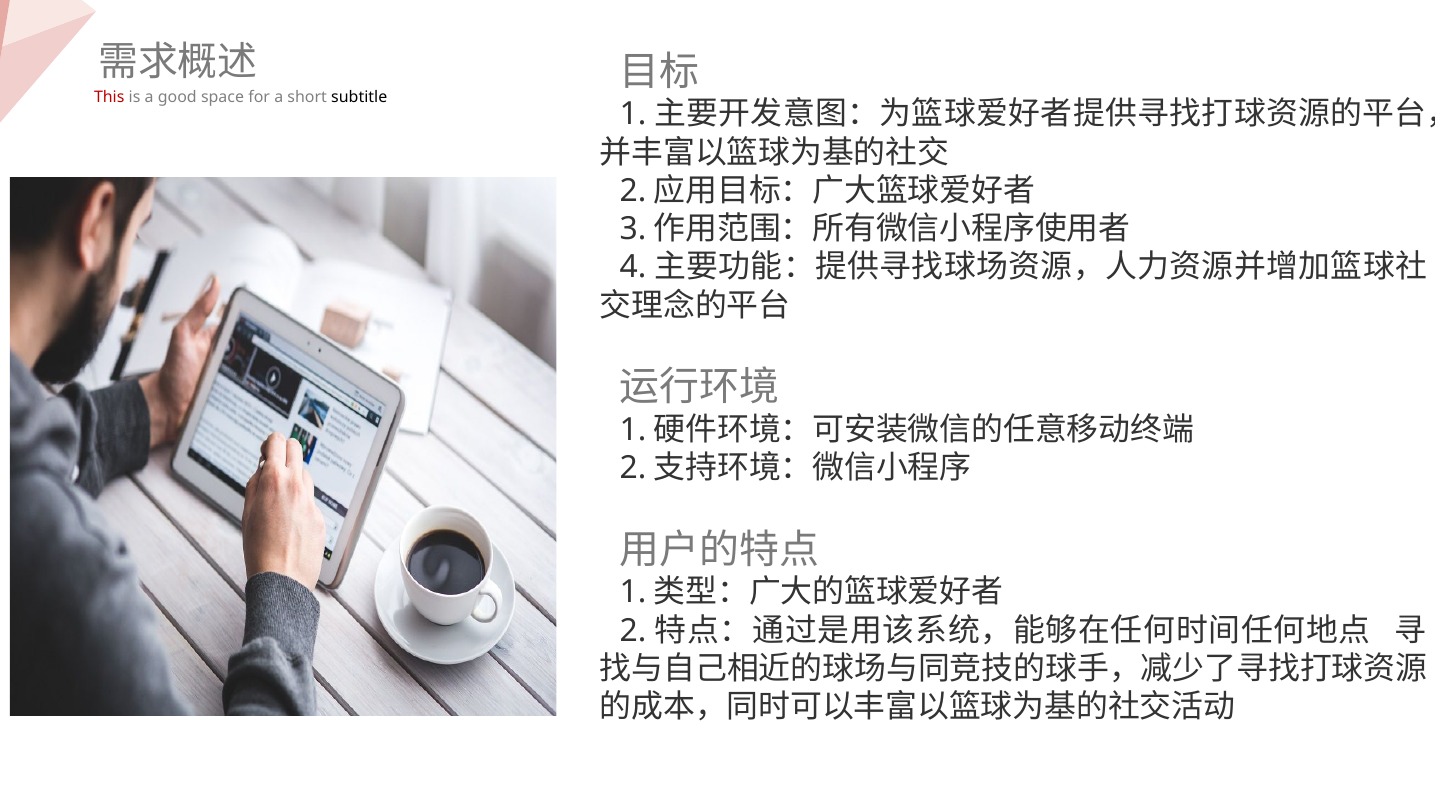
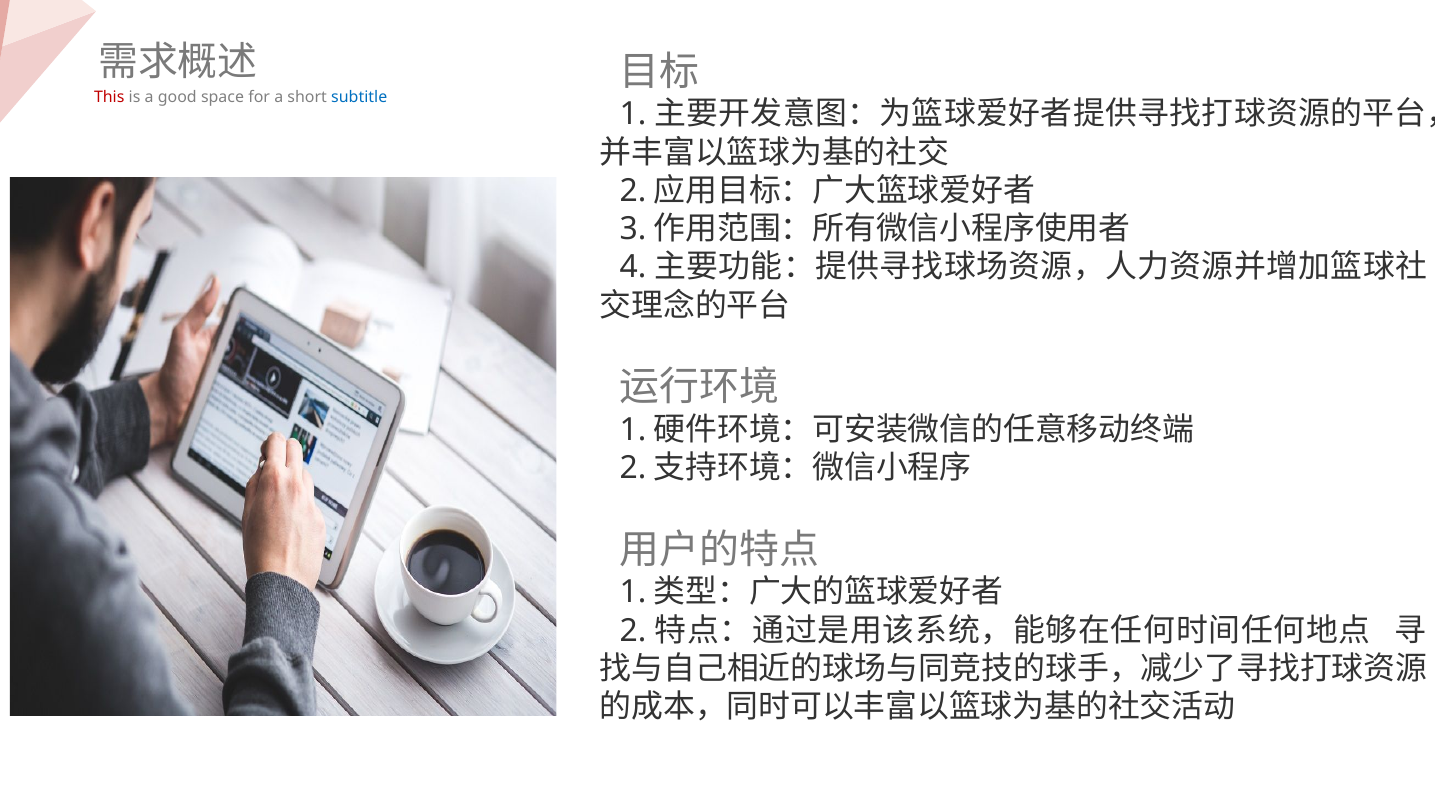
subtitle colour: black -> blue
